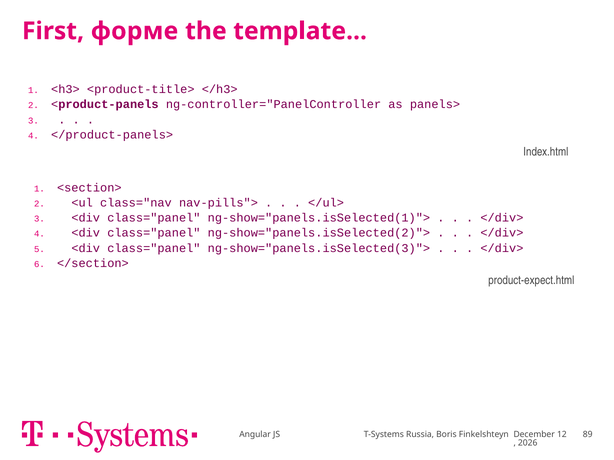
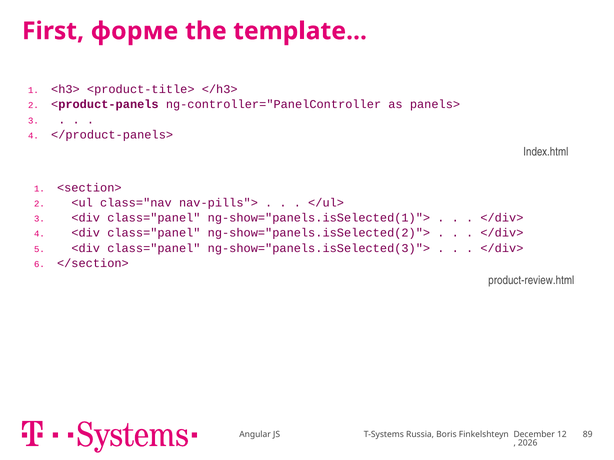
product-expect.html: product-expect.html -> product-review.html
